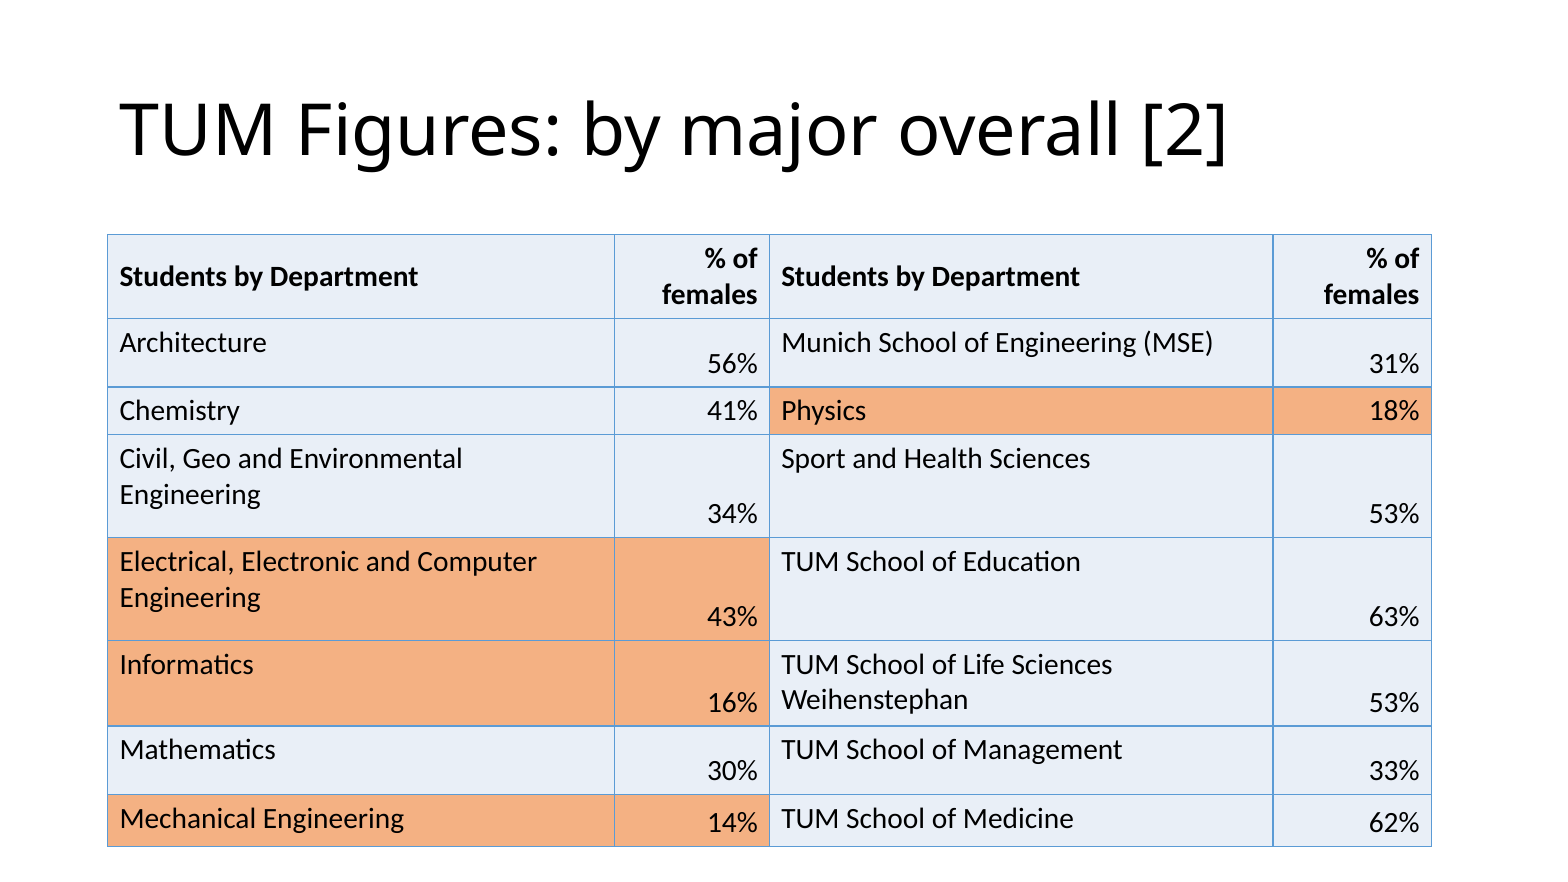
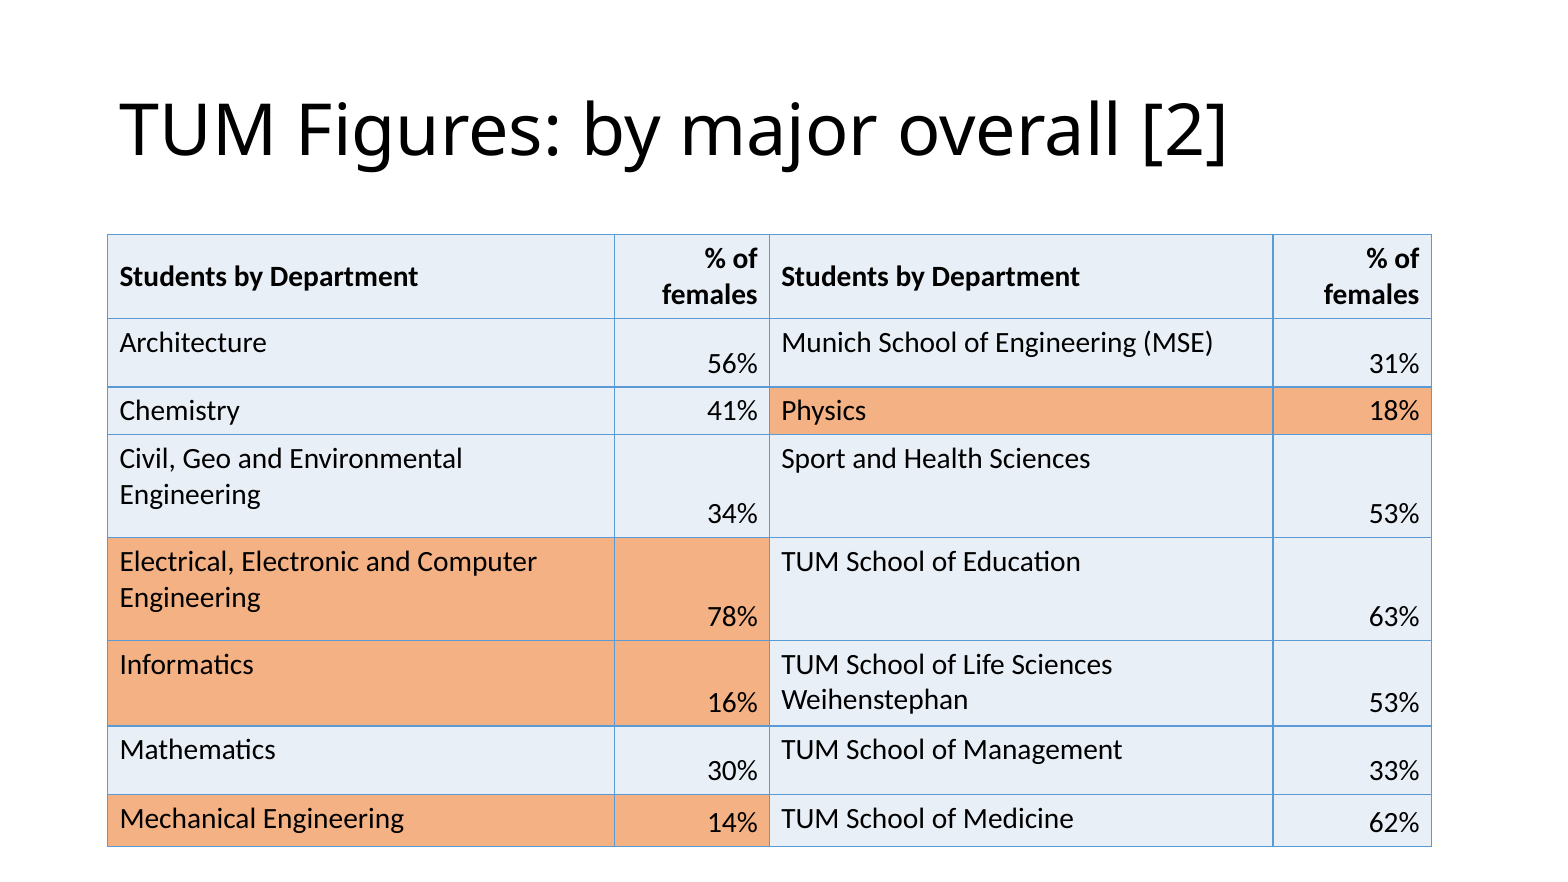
43%: 43% -> 78%
